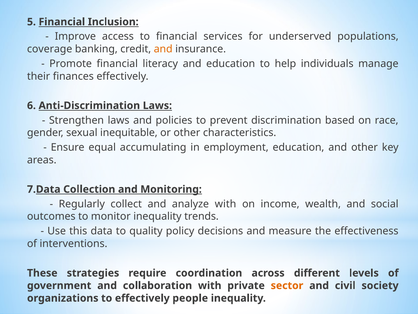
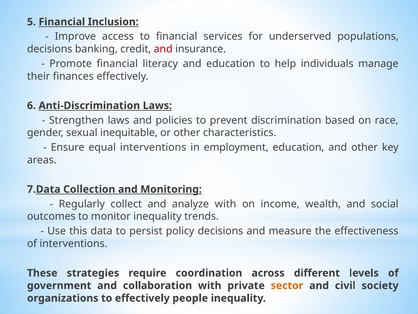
coverage at (50, 49): coverage -> decisions
and at (163, 49) colour: orange -> red
equal accumulating: accumulating -> interventions
quality: quality -> persist
